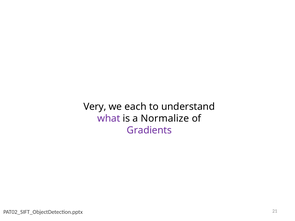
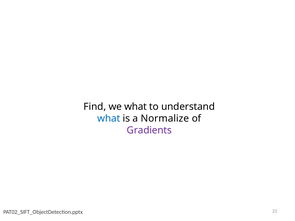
Very: Very -> Find
we each: each -> what
what at (109, 119) colour: purple -> blue
